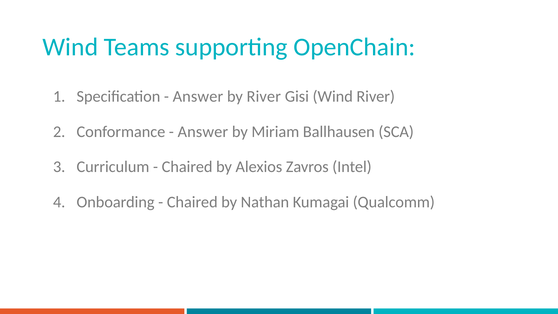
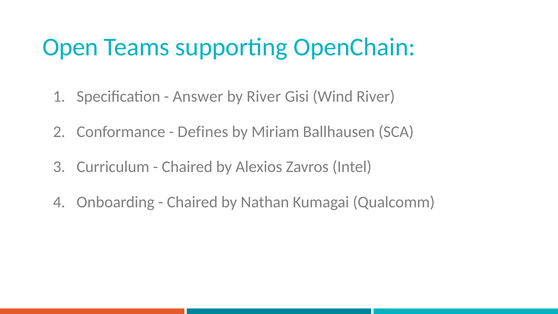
Wind at (70, 47): Wind -> Open
Answer at (203, 132): Answer -> Defines
